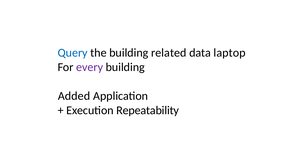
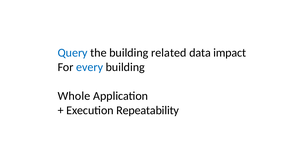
laptop: laptop -> impact
every colour: purple -> blue
Added: Added -> Whole
